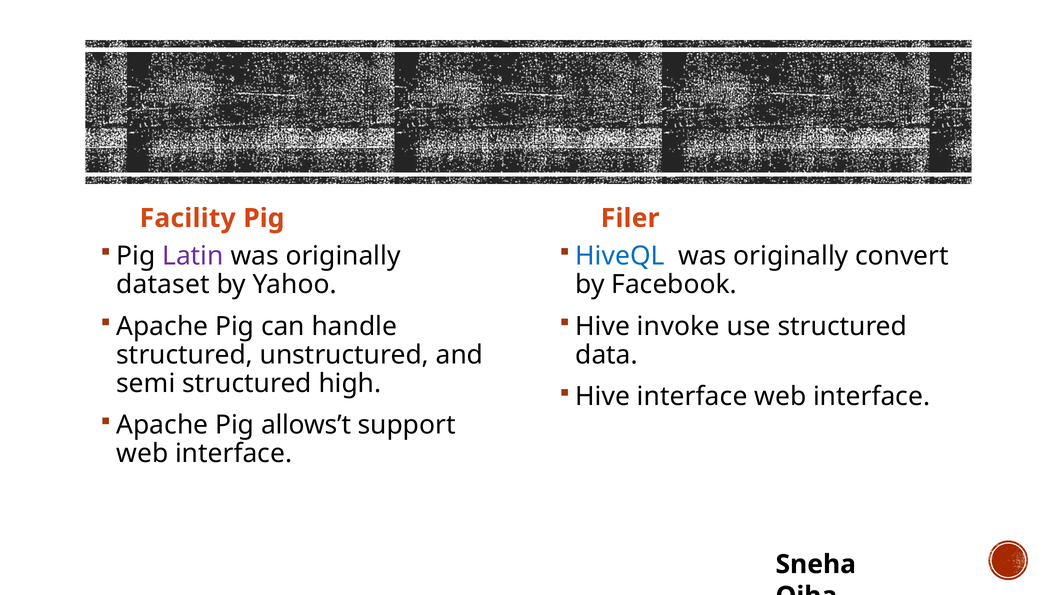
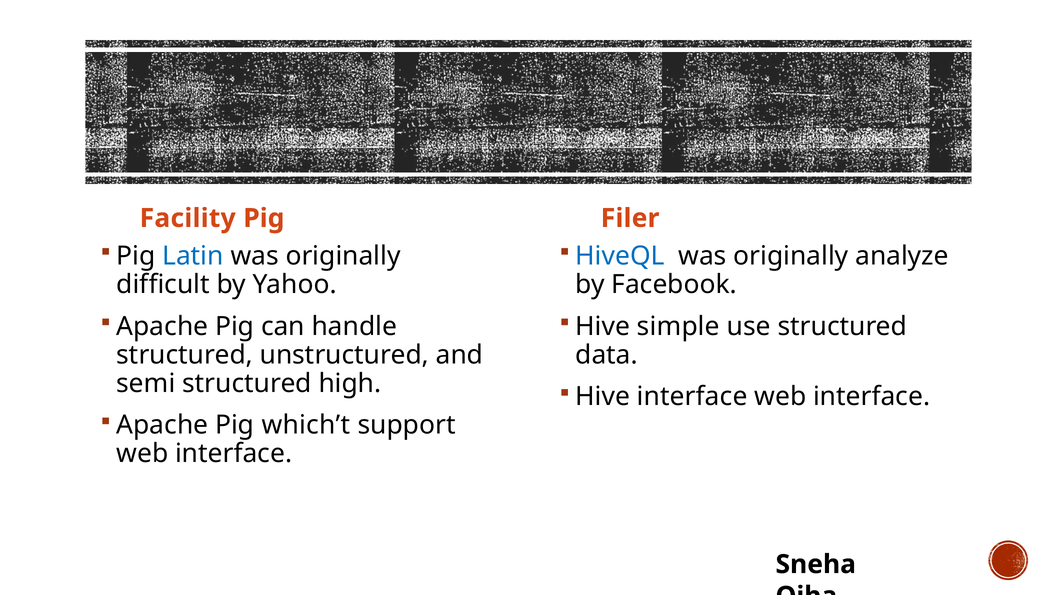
Latin colour: purple -> blue
convert: convert -> analyze
dataset: dataset -> difficult
invoke: invoke -> simple
allows’t: allows’t -> which’t
